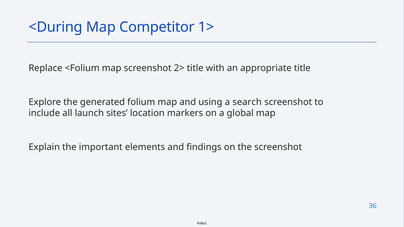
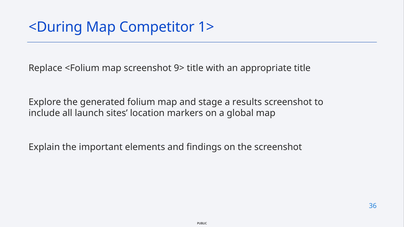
2>: 2> -> 9>
using: using -> stage
search: search -> results
